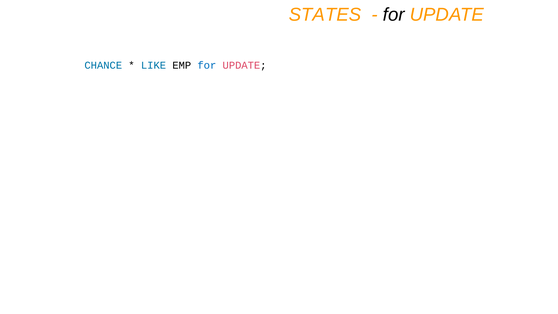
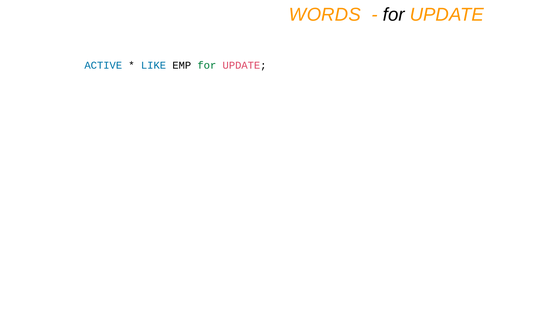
STATES: STATES -> WORDS
CHANCE: CHANCE -> ACTIVE
for at (207, 65) colour: blue -> green
